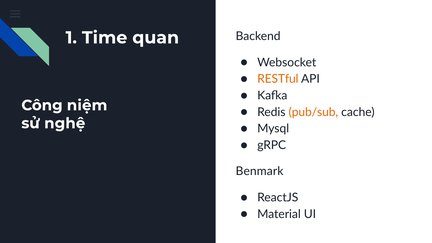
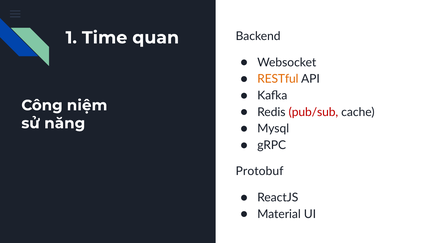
pub/sub colour: orange -> red
nghệ: nghệ -> năng
Benmark: Benmark -> Protobuf
